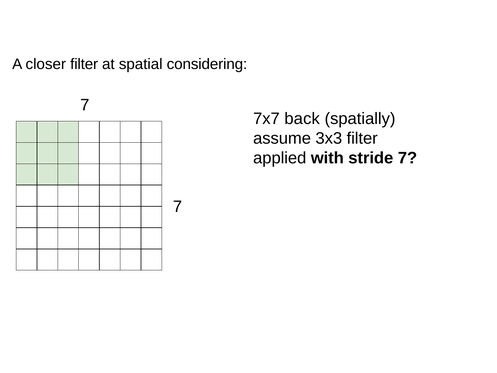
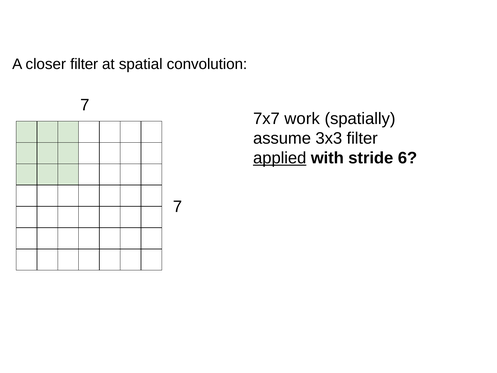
considering: considering -> convolution
back: back -> work
applied underline: none -> present
stride 7: 7 -> 6
